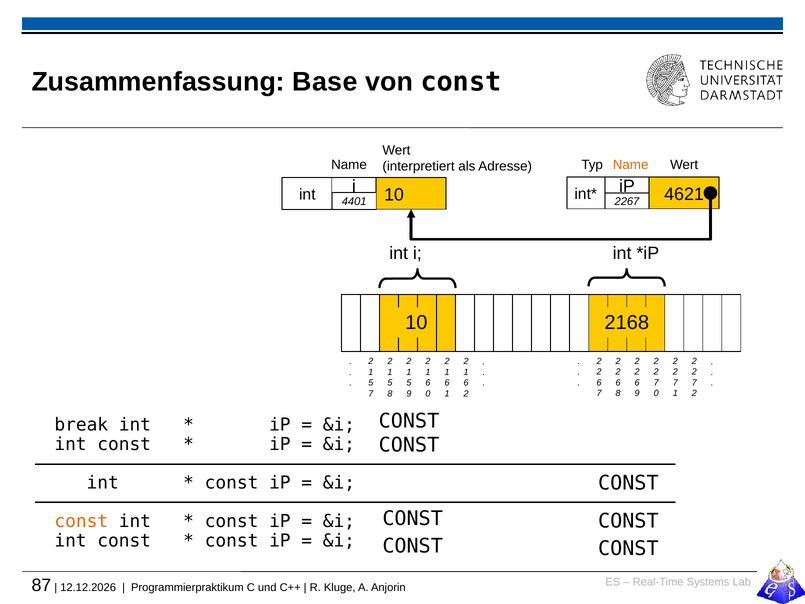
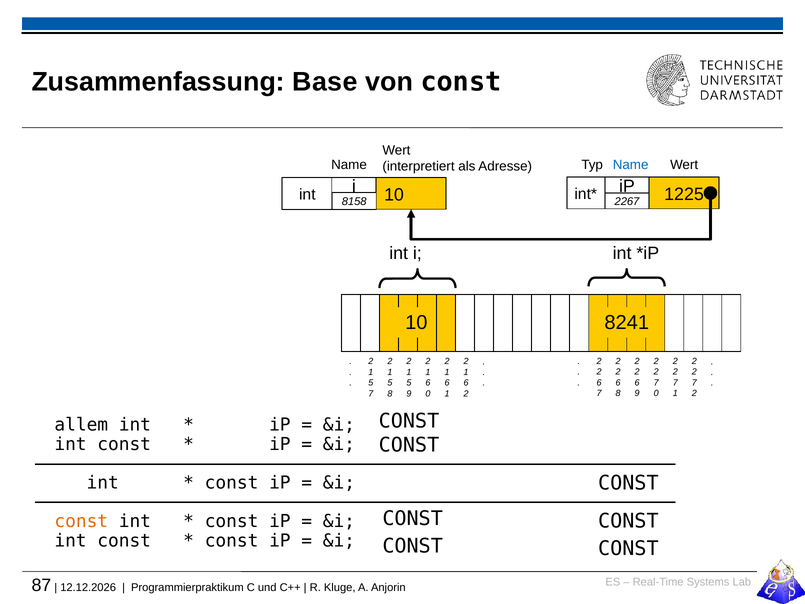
Name at (631, 165) colour: orange -> blue
4401: 4401 -> 8158
4621: 4621 -> 1225
2168: 2168 -> 8241
break: break -> allem
